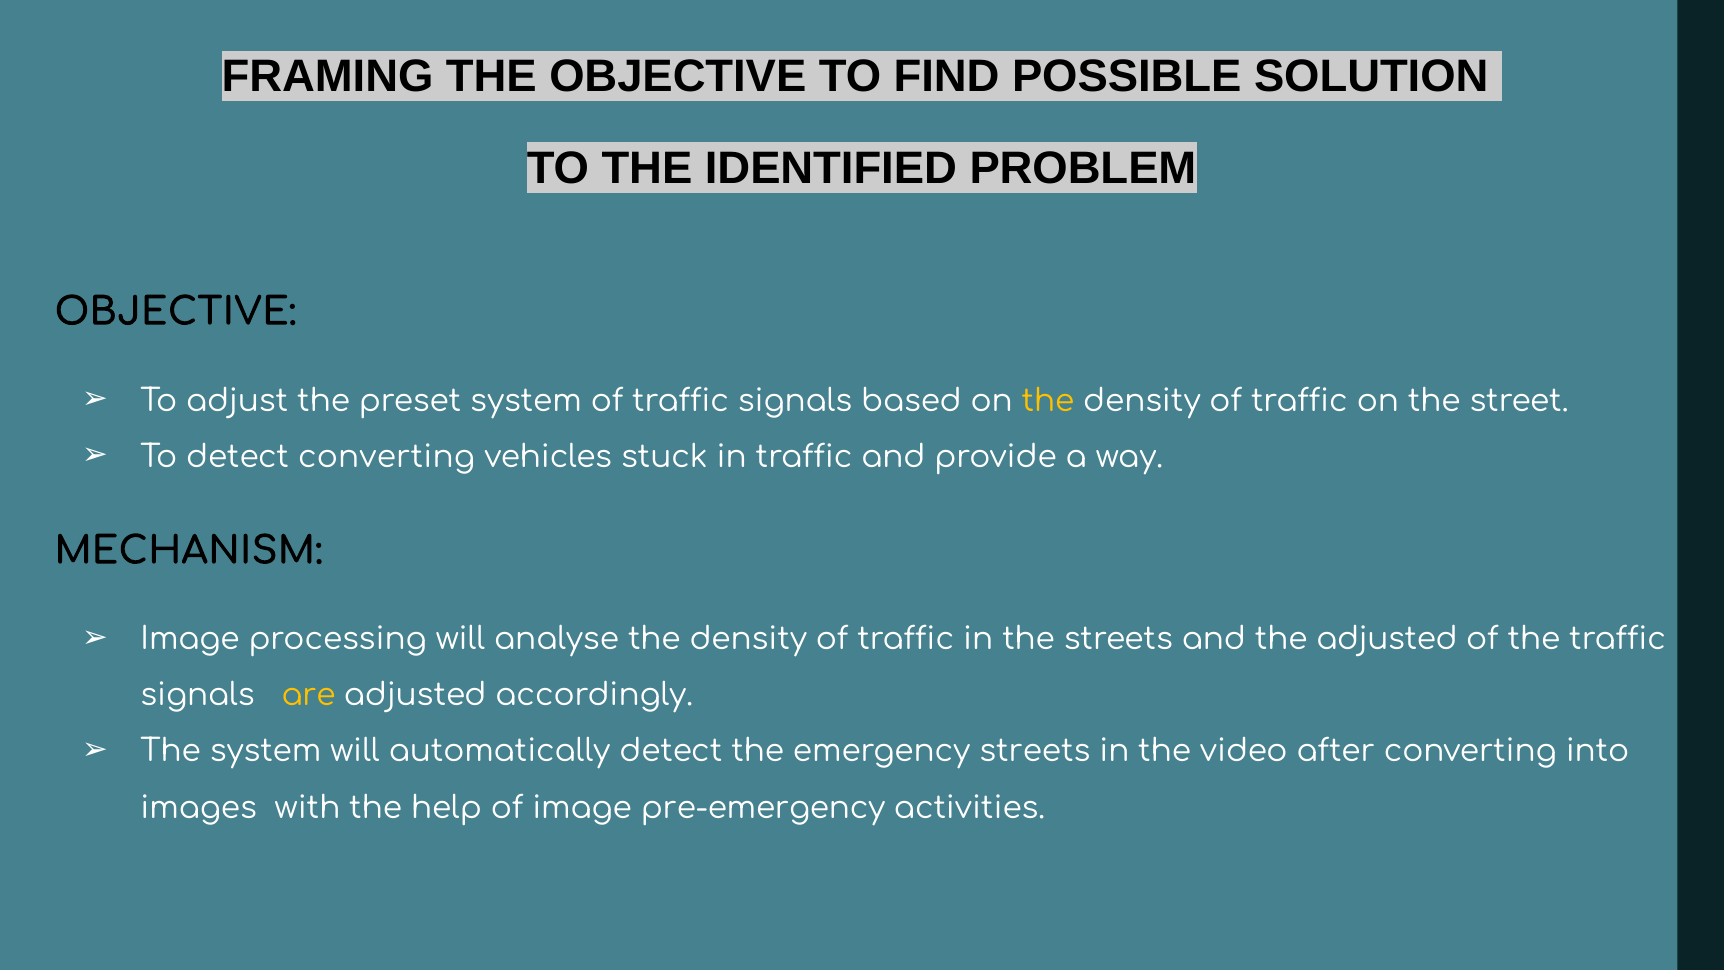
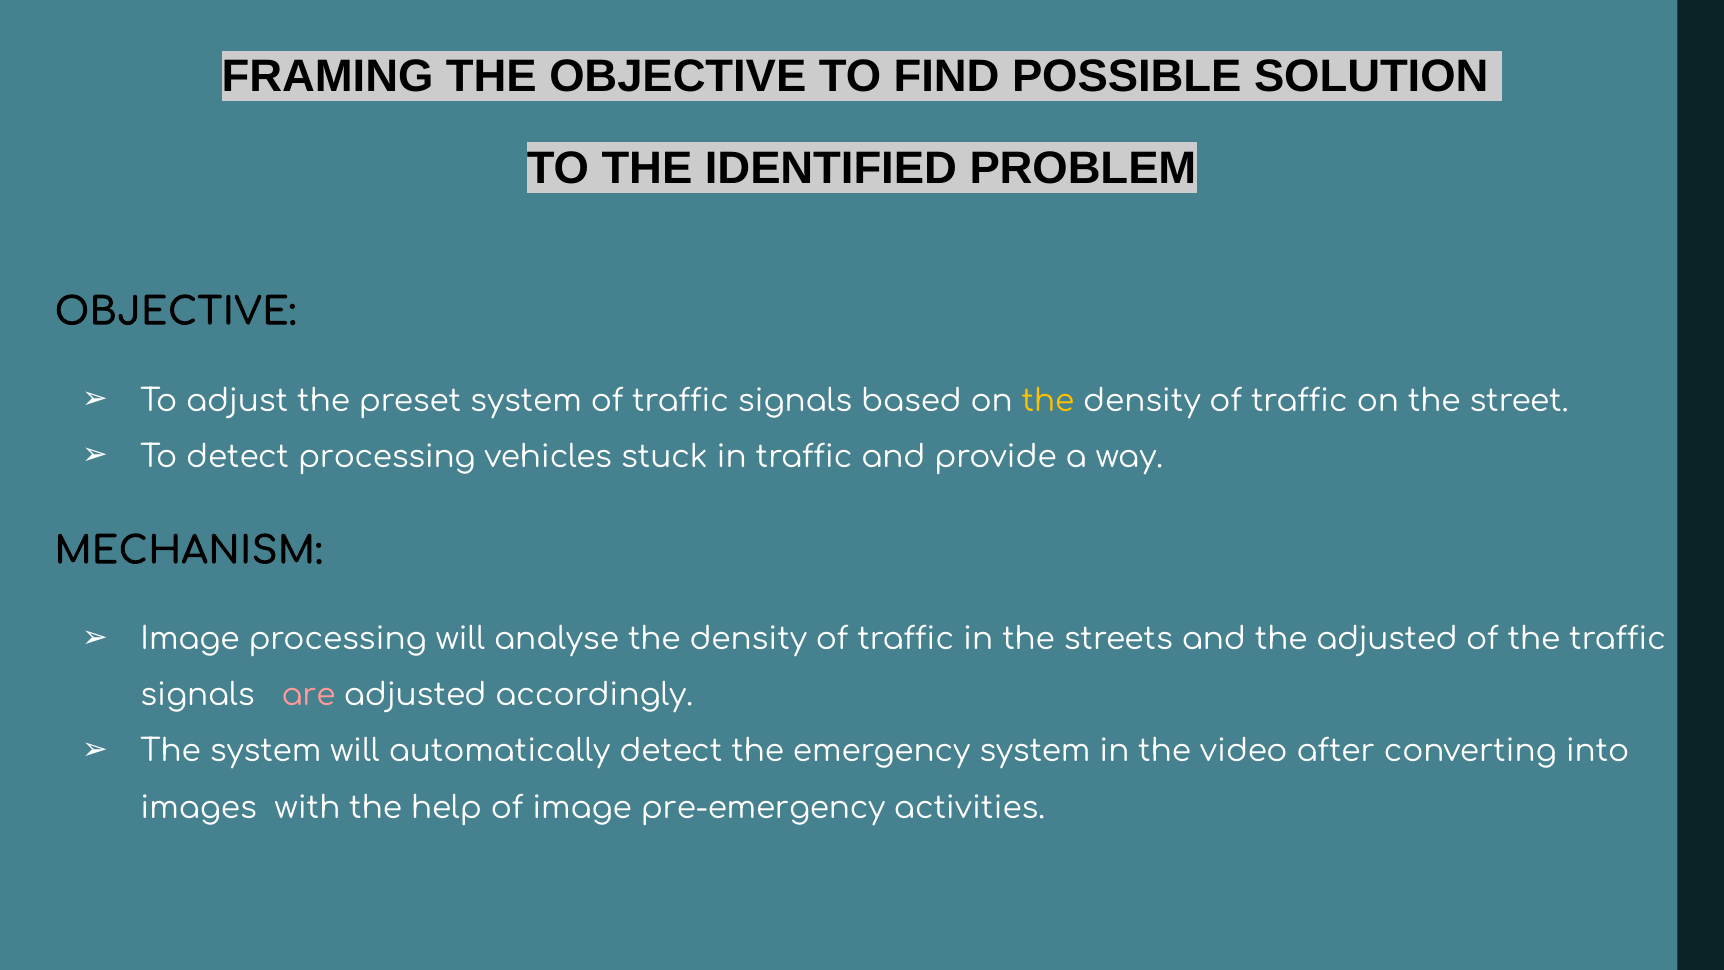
detect converting: converting -> processing
are colour: yellow -> pink
emergency streets: streets -> system
